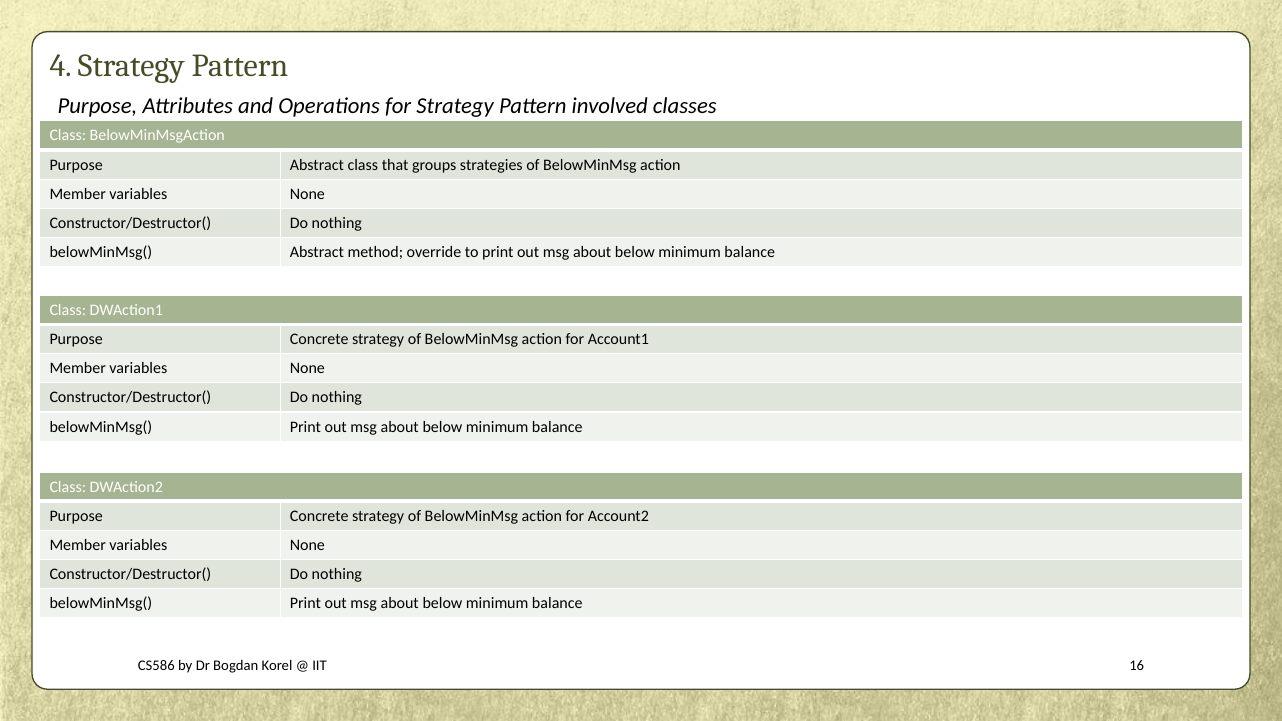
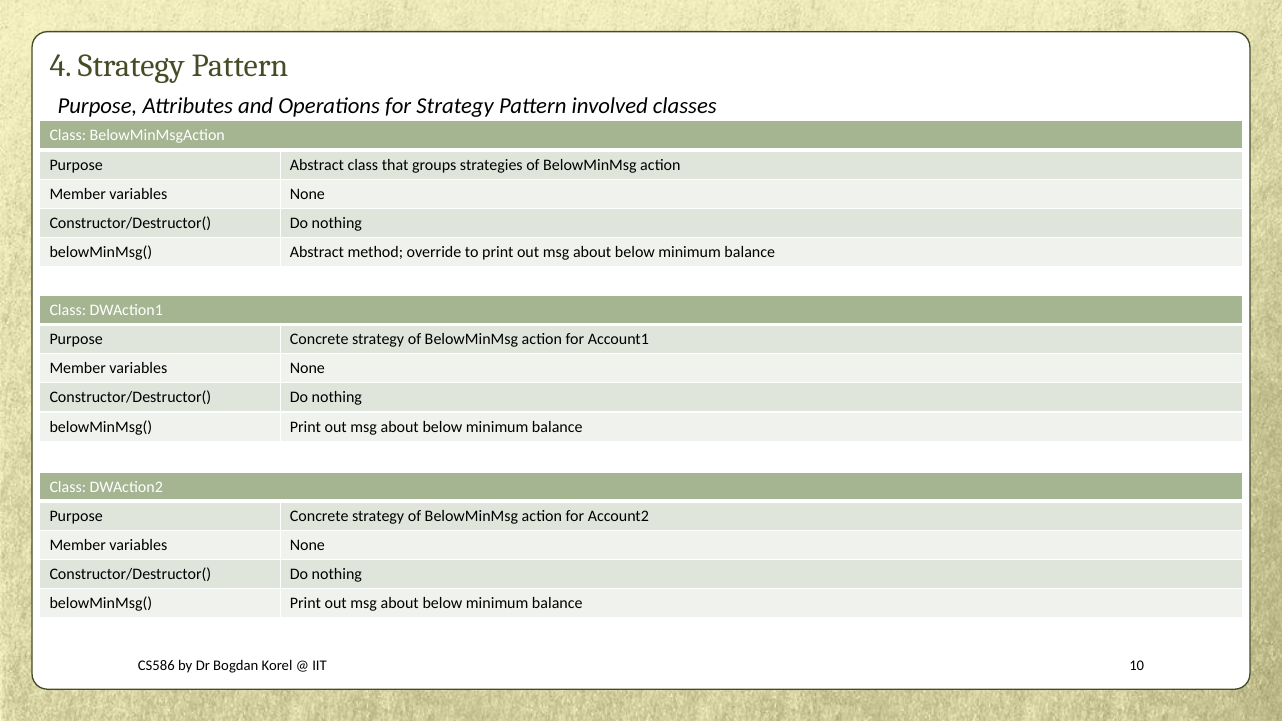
16: 16 -> 10
